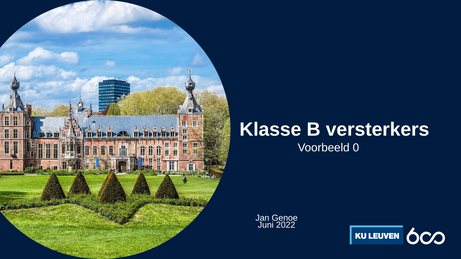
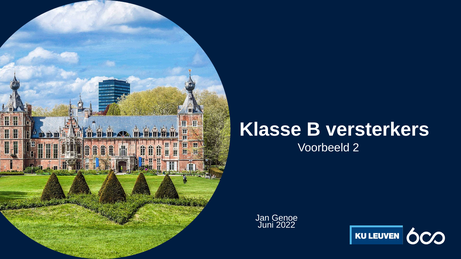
0: 0 -> 2
